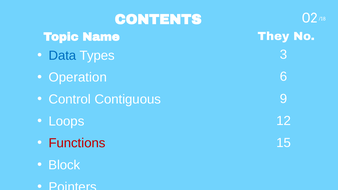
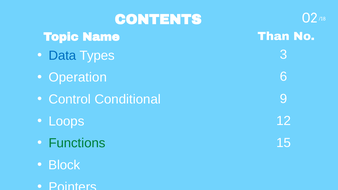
They: They -> Than
Contiguous: Contiguous -> Conditional
Functions colour: red -> green
